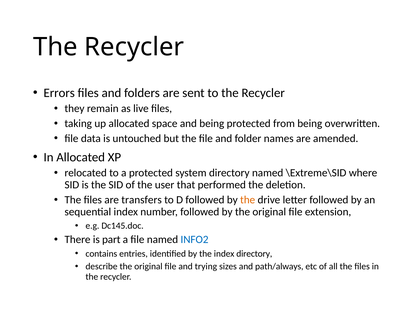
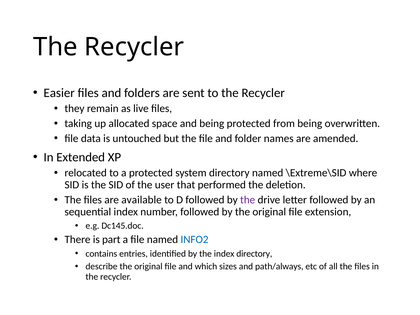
Errors: Errors -> Easier
In Allocated: Allocated -> Extended
transfers: transfers -> available
the at (248, 200) colour: orange -> purple
trying: trying -> which
